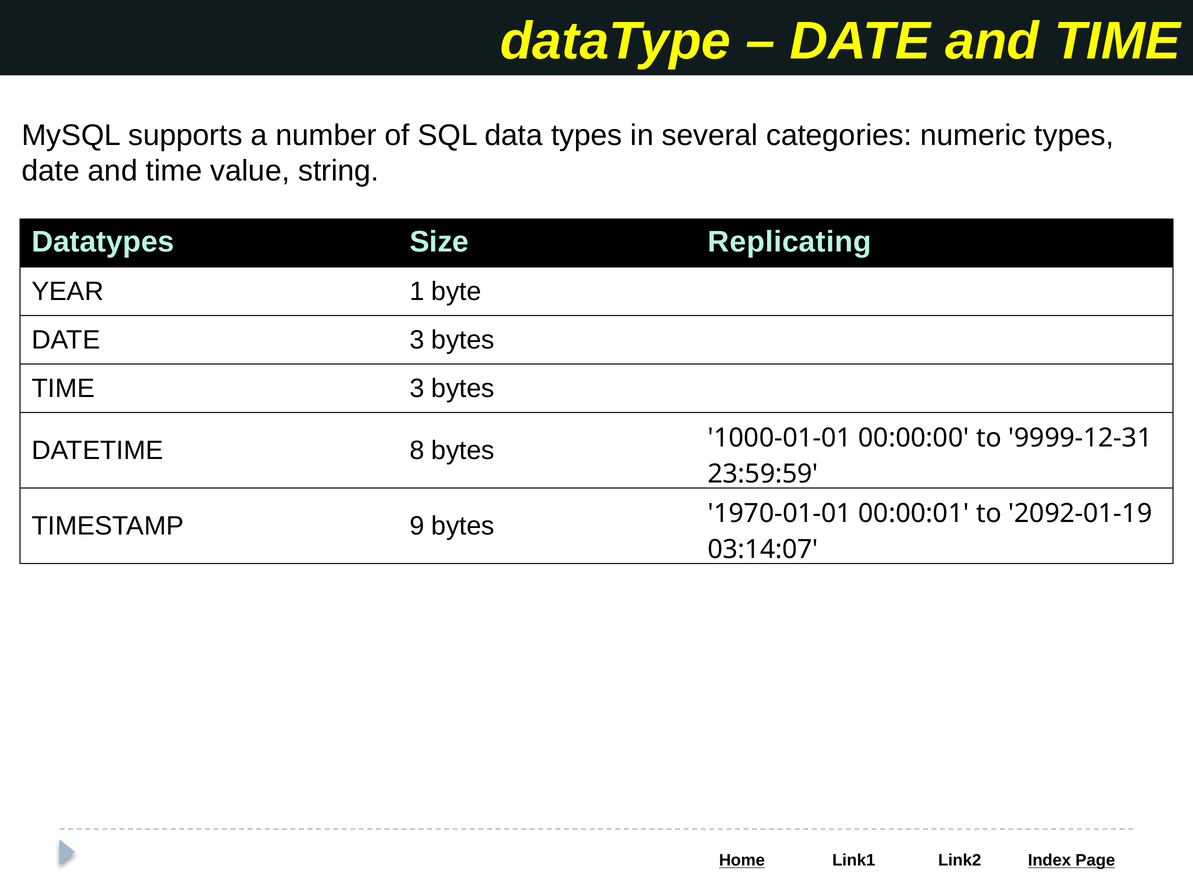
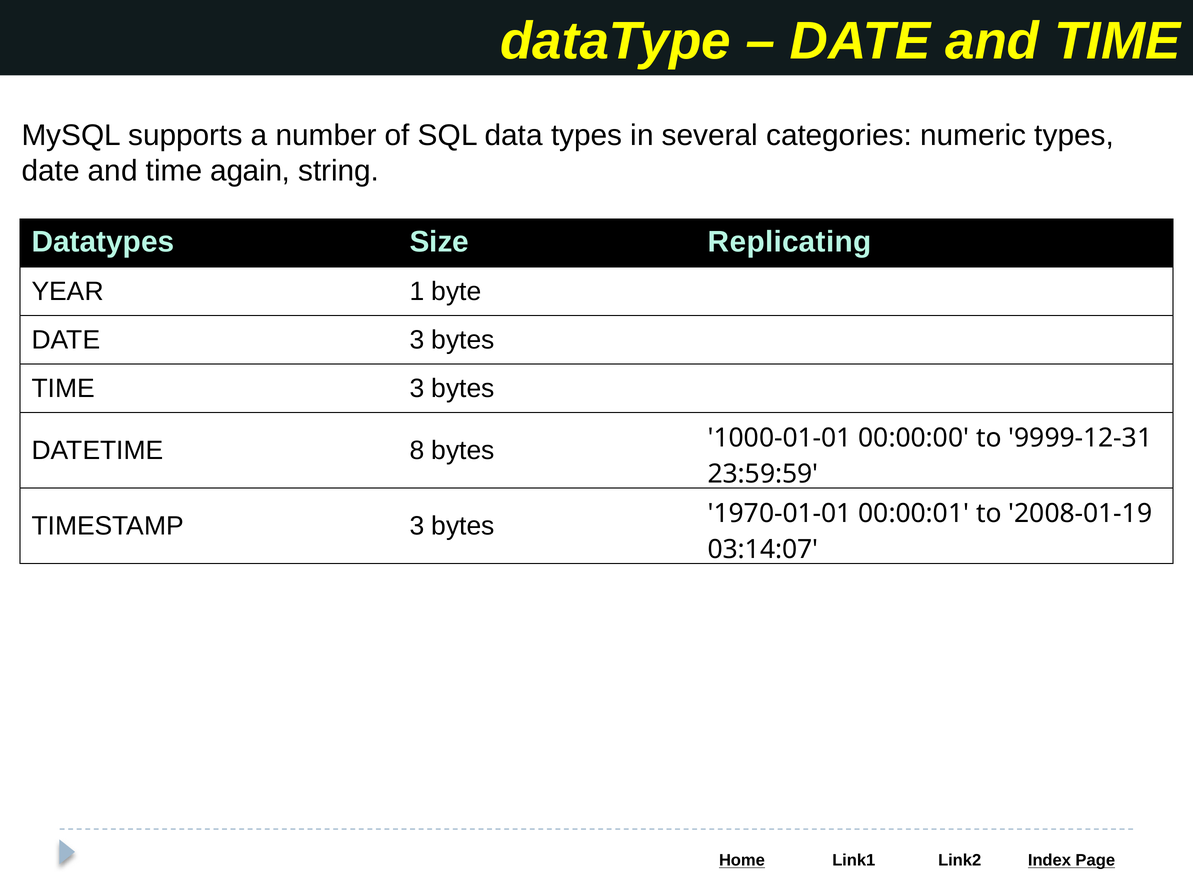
value: value -> again
TIMESTAMP 9: 9 -> 3
2092-01-19: 2092-01-19 -> 2008-01-19
